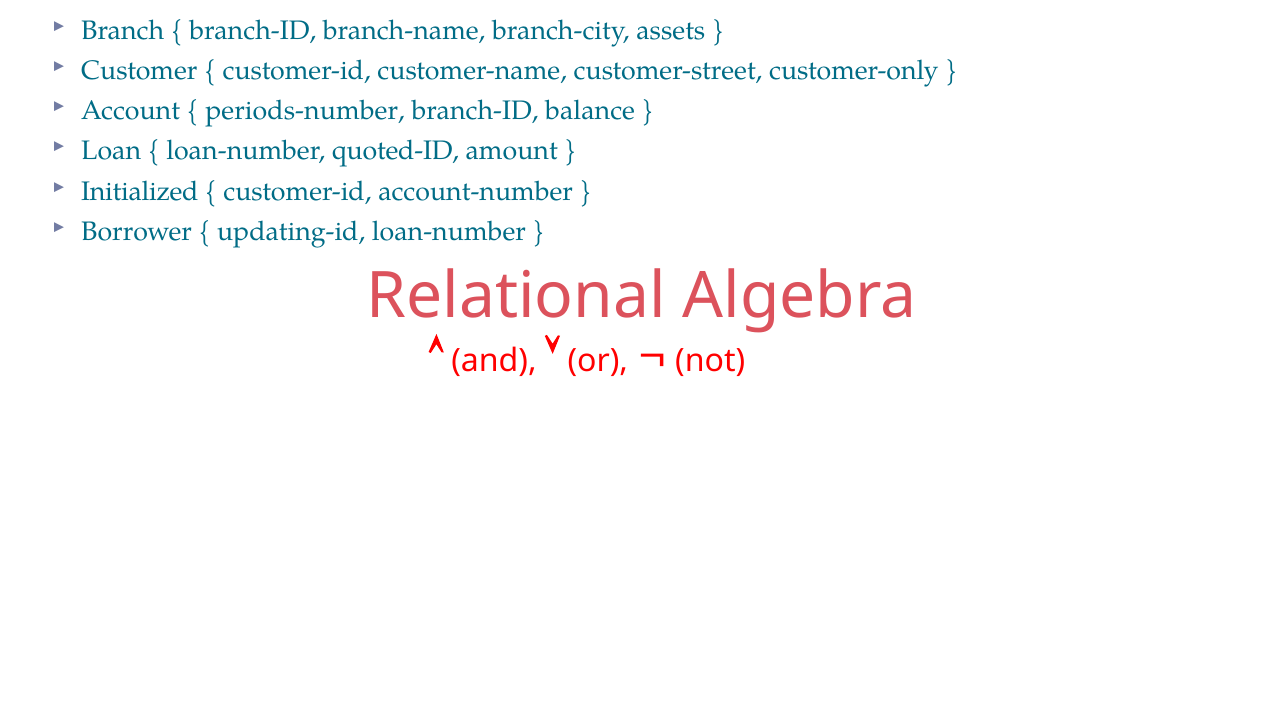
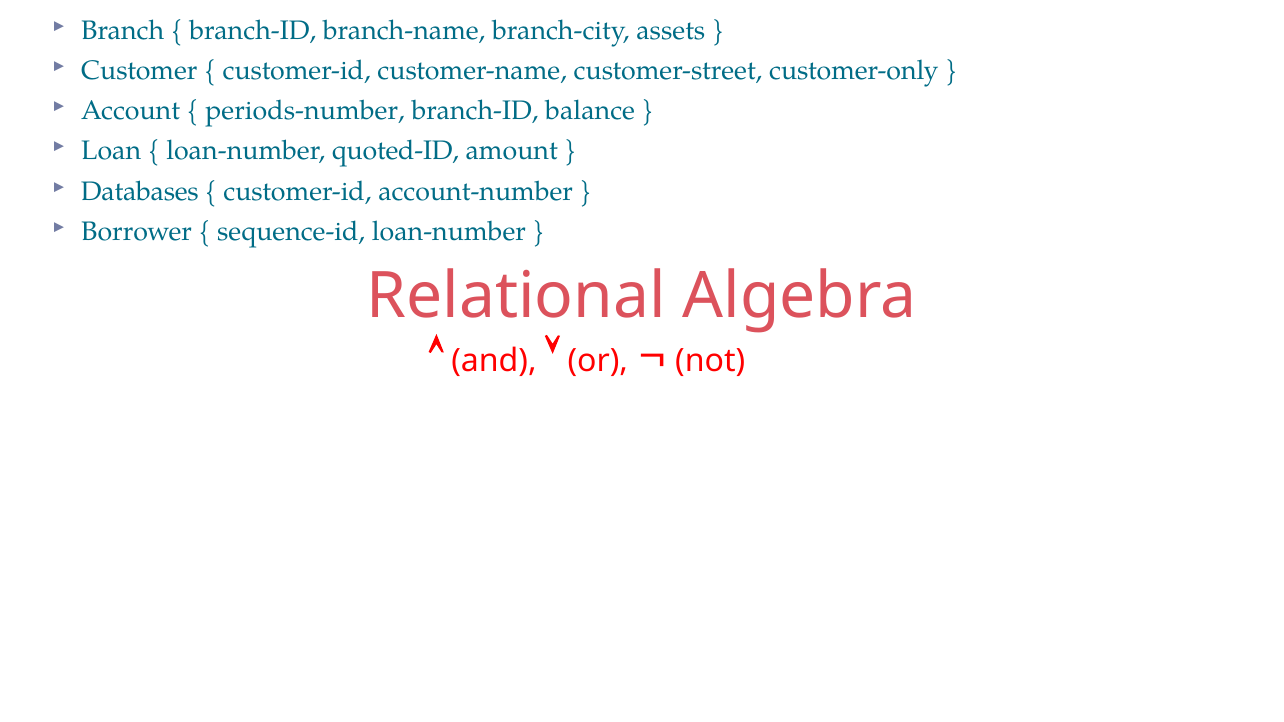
Initialized: Initialized -> Databases
updating-id: updating-id -> sequence-id
